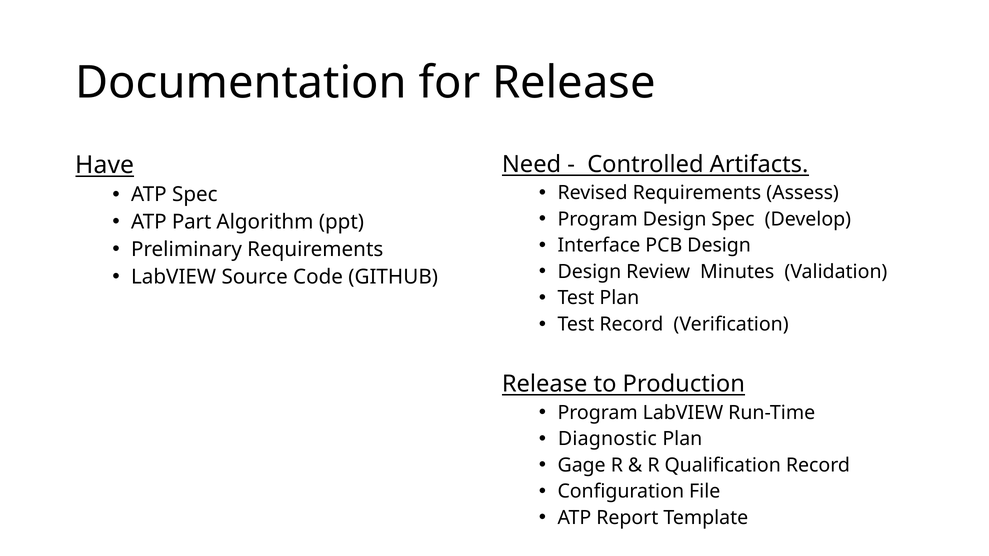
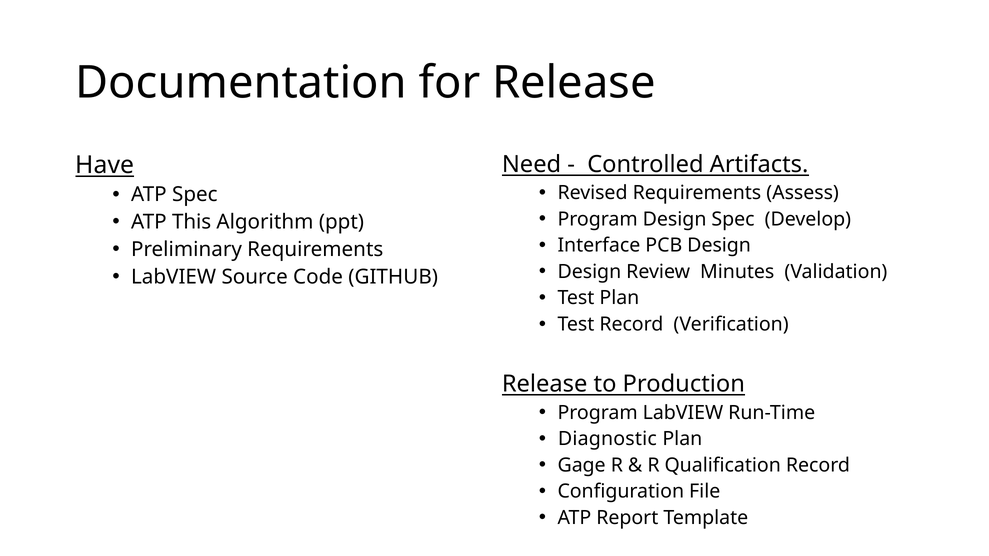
Part: Part -> This
